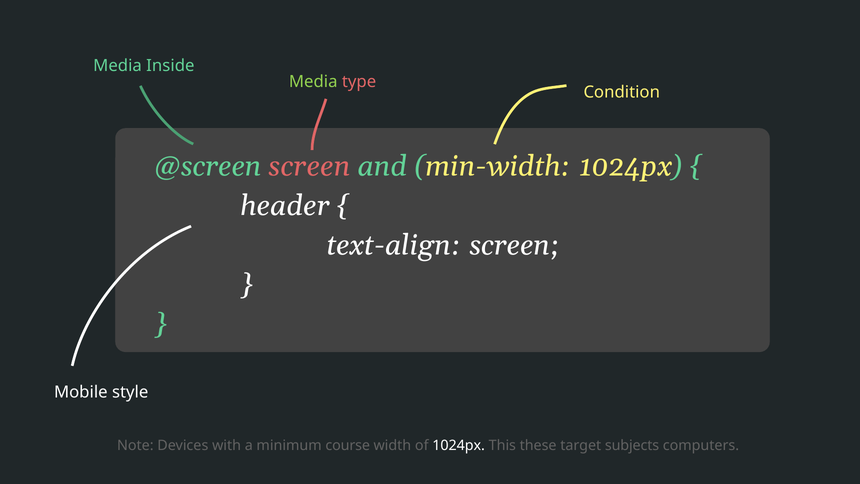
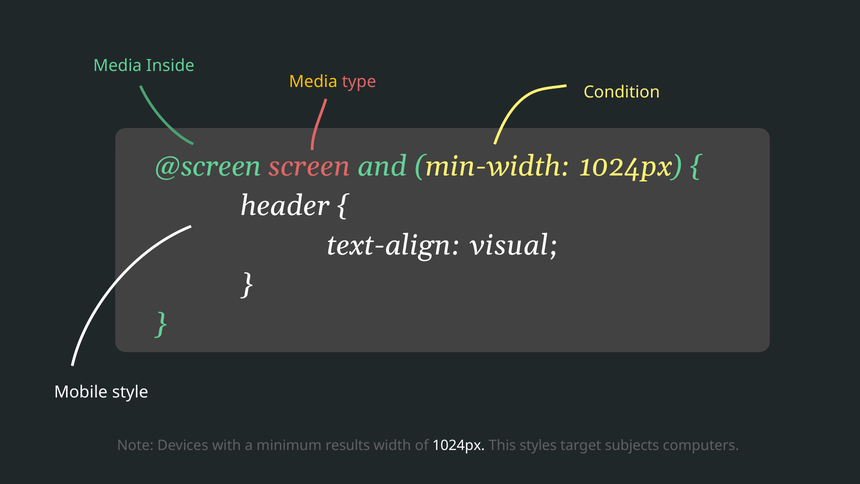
Media at (313, 82) colour: light green -> yellow
text-align screen: screen -> visual
course: course -> results
these: these -> styles
